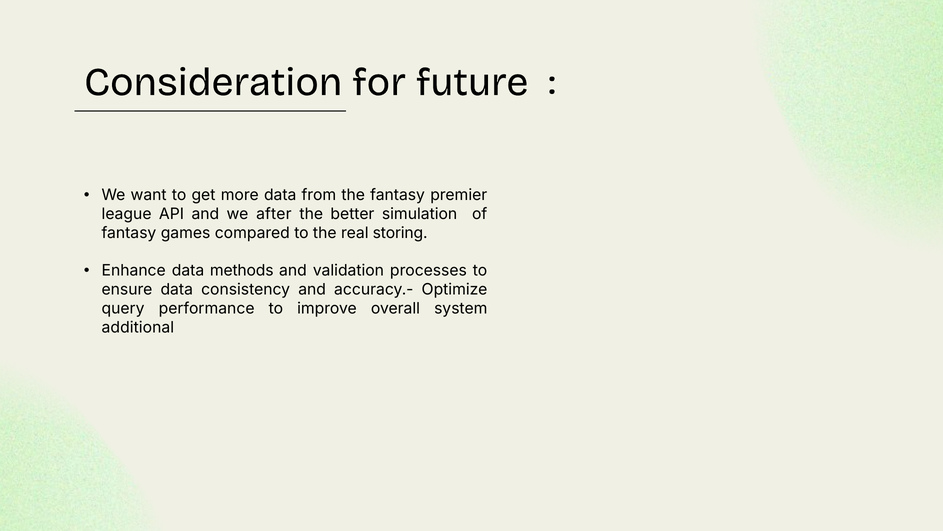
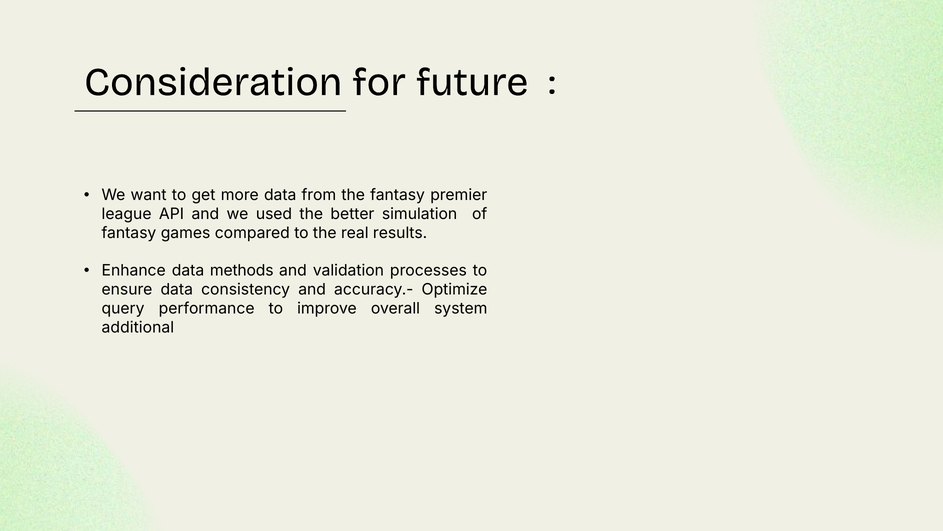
after: after -> used
storing: storing -> results
